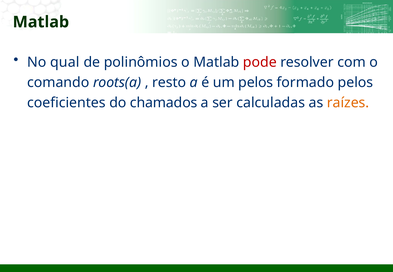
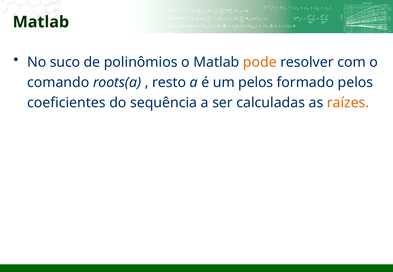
qual: qual -> suco
pode colour: red -> orange
chamados: chamados -> sequência
